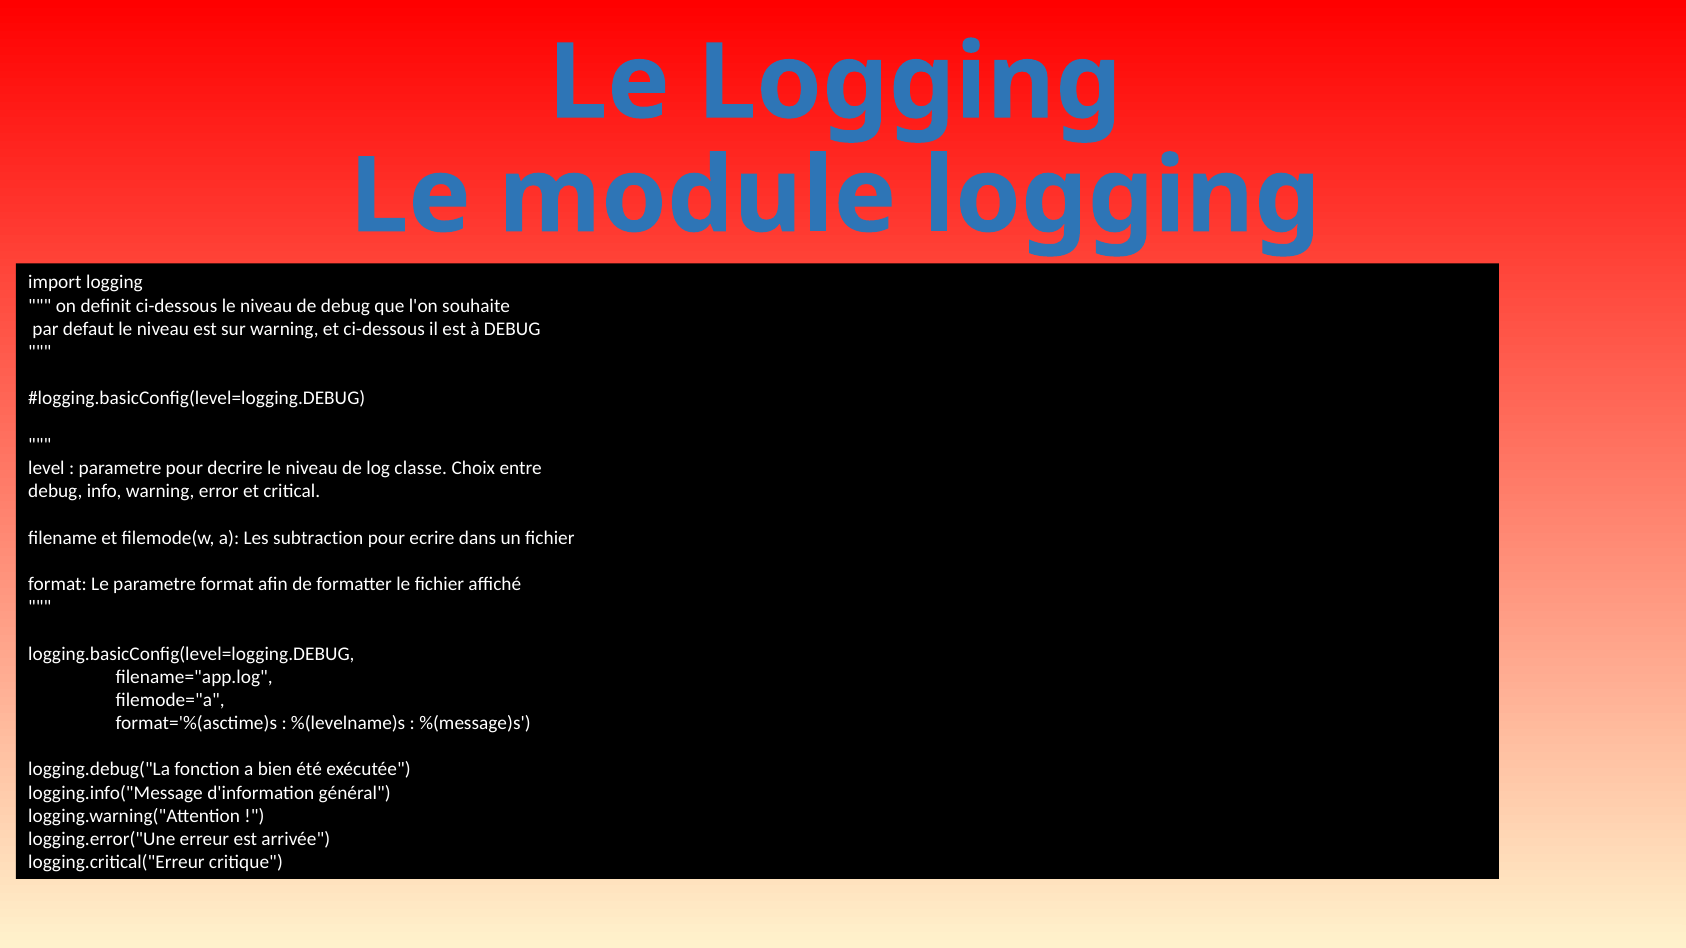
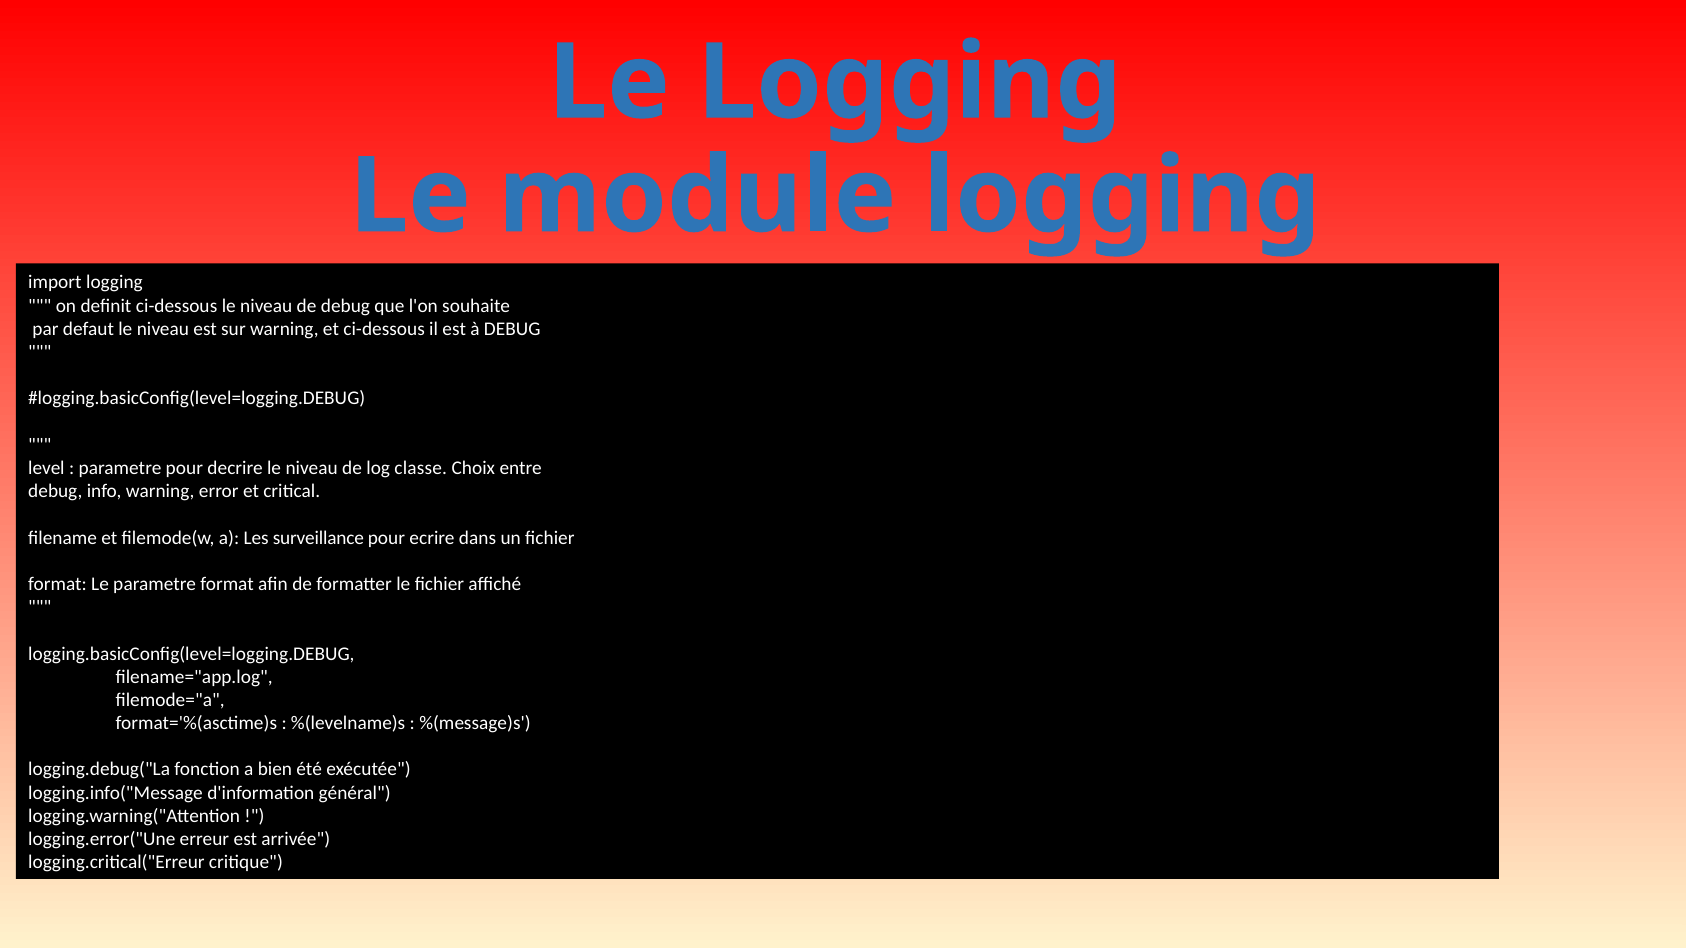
subtraction: subtraction -> surveillance
